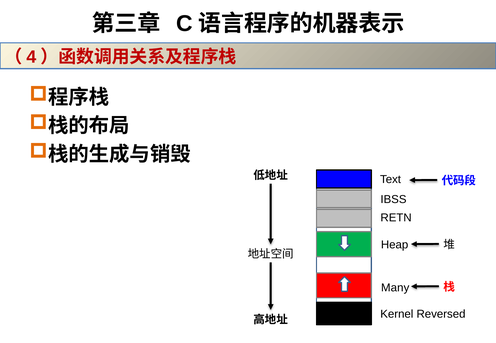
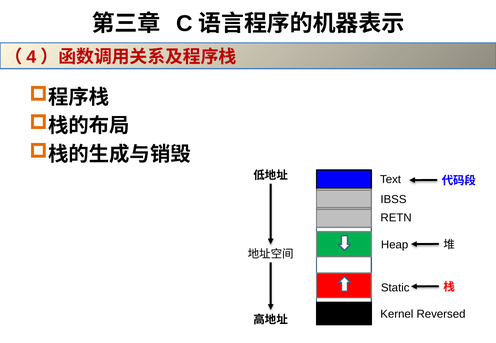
Many: Many -> Static
